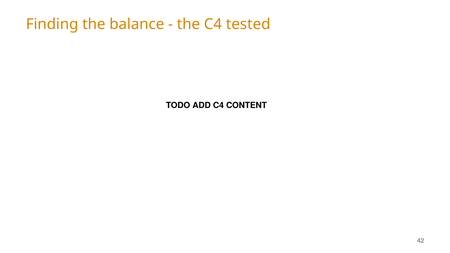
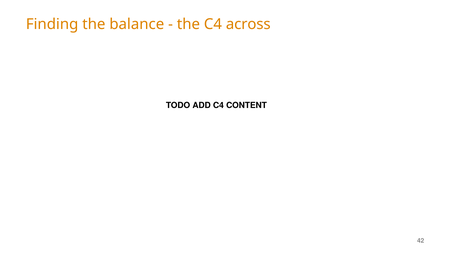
tested: tested -> across
